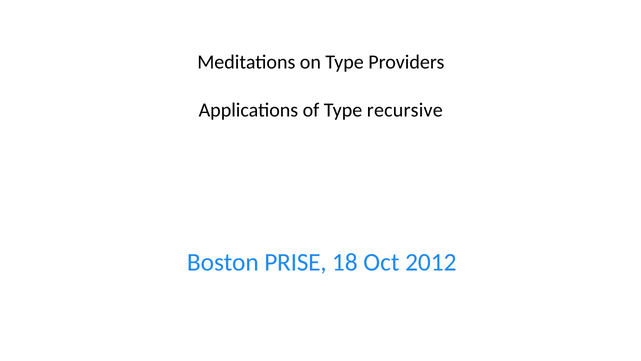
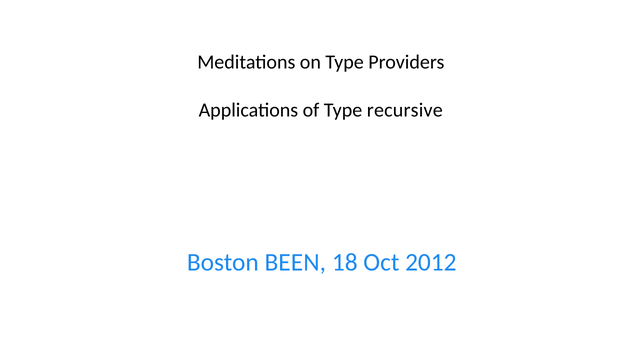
PRISE: PRISE -> BEEN
